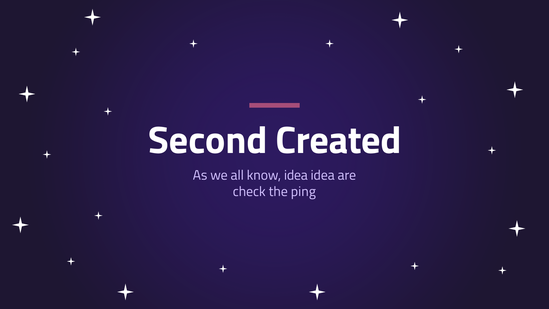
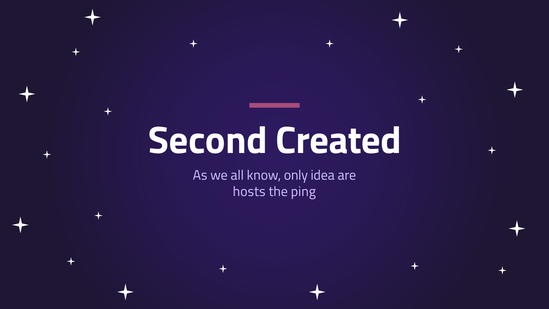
know idea: idea -> only
check: check -> hosts
